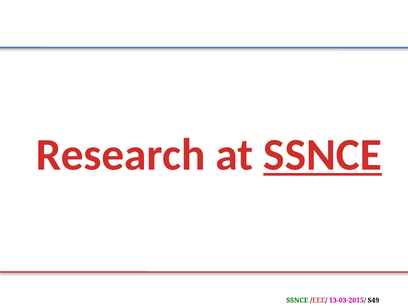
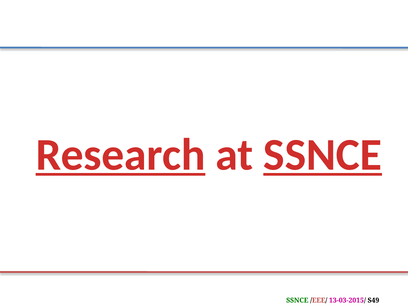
Research underline: none -> present
